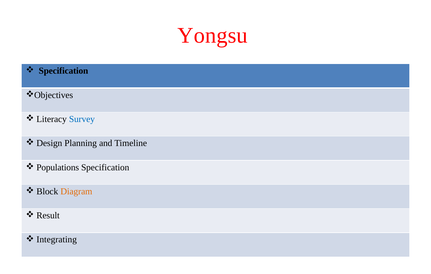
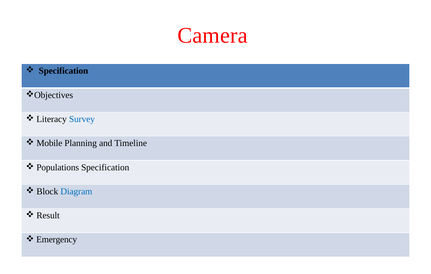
Yongsu: Yongsu -> Camera
Design: Design -> Mobile
Diagram colour: orange -> blue
Integrating: Integrating -> Emergency
